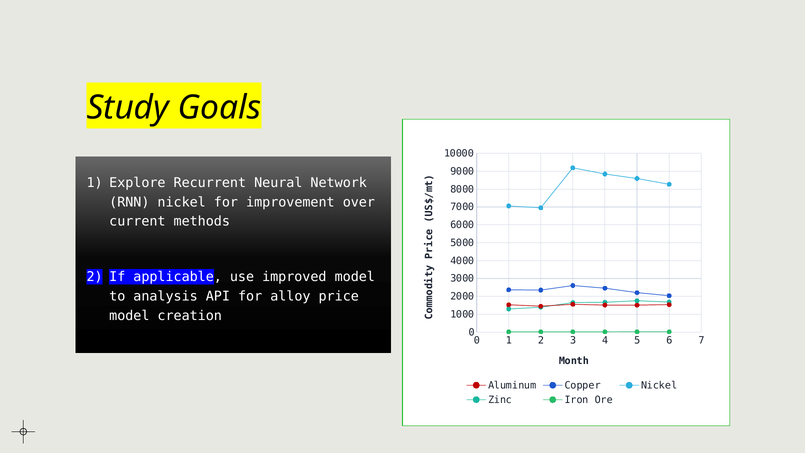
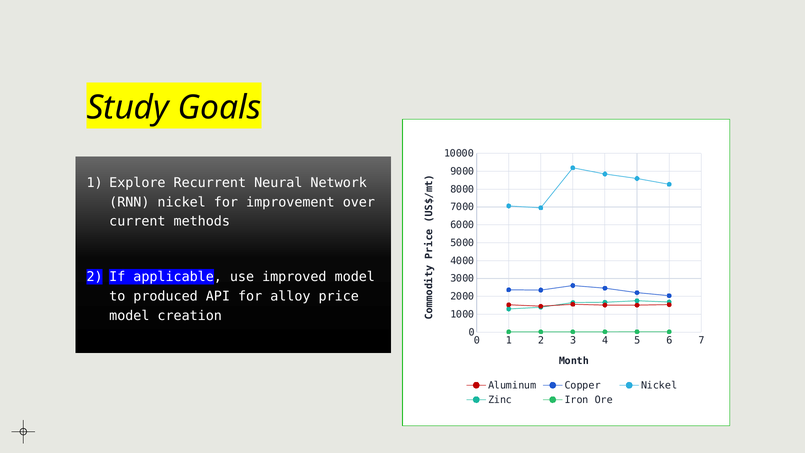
analysis: analysis -> produced
